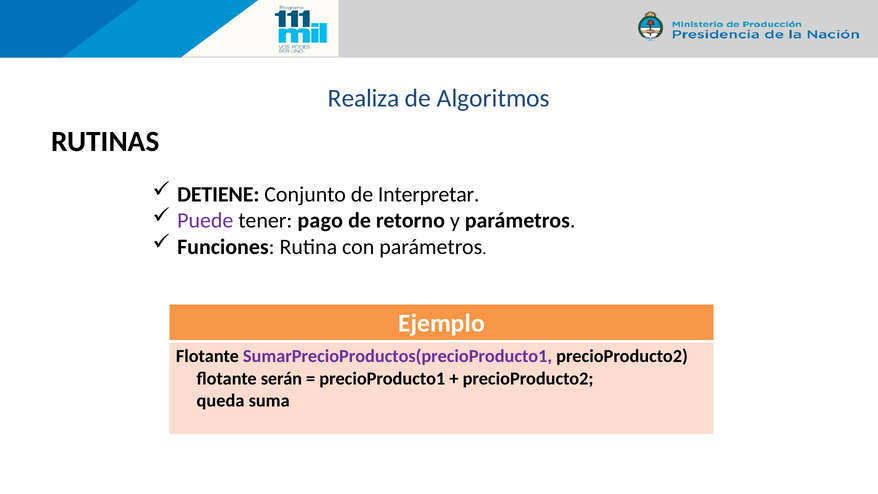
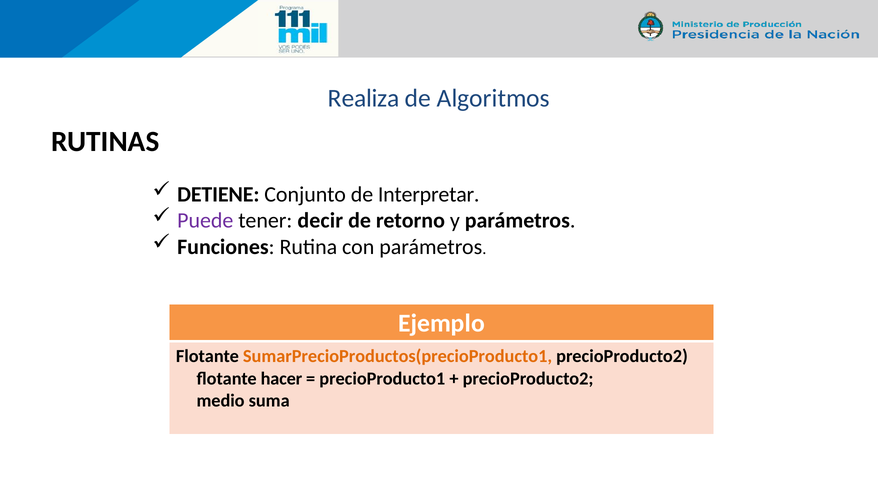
pago: pago -> decir
SumarPrecioProductos(precioProducto1 colour: purple -> orange
serán: serán -> hacer
queda: queda -> medio
